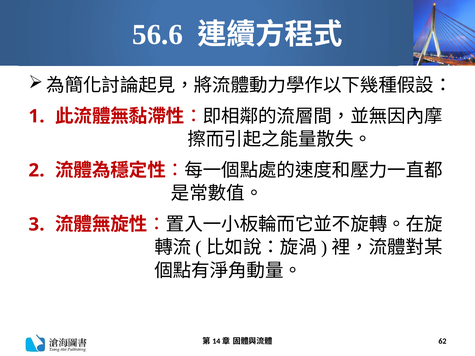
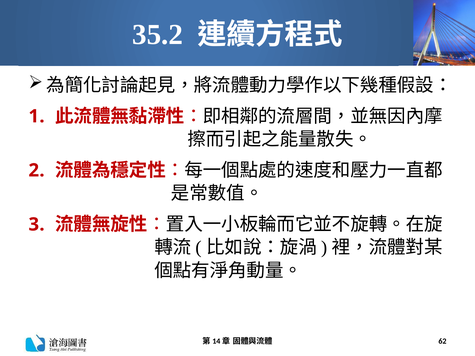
56.6: 56.6 -> 35.2
